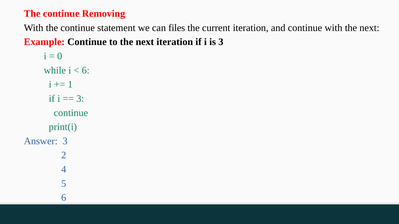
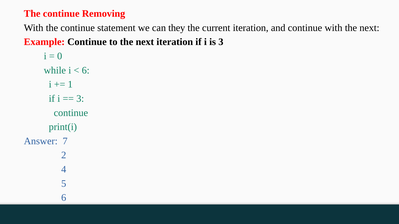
files: files -> they
Answer 3: 3 -> 7
